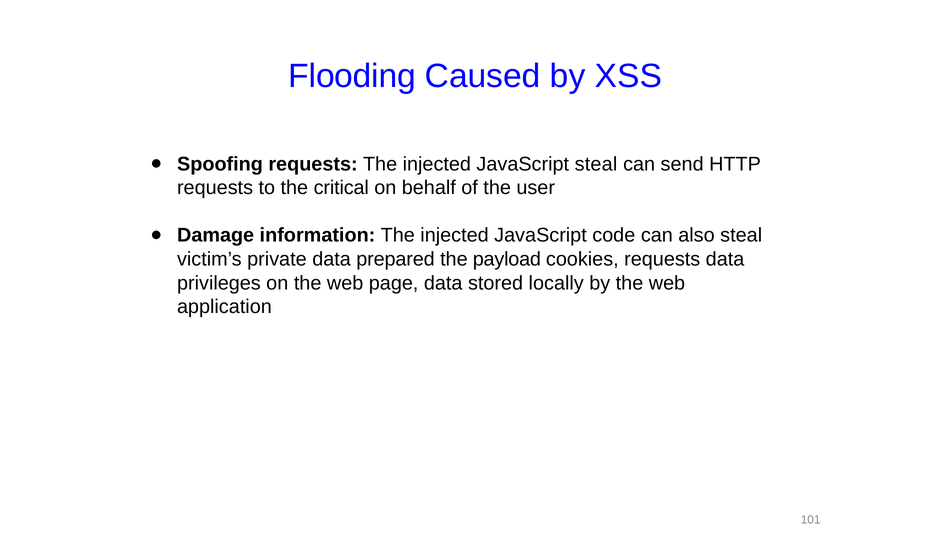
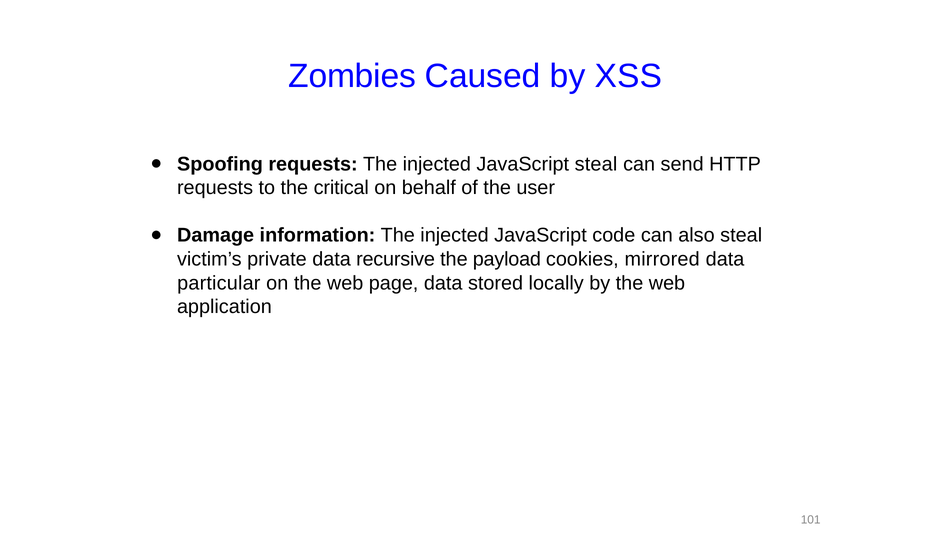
Flooding: Flooding -> Zombies
prepared: prepared -> recursive
cookies requests: requests -> mirrored
privileges: privileges -> particular
